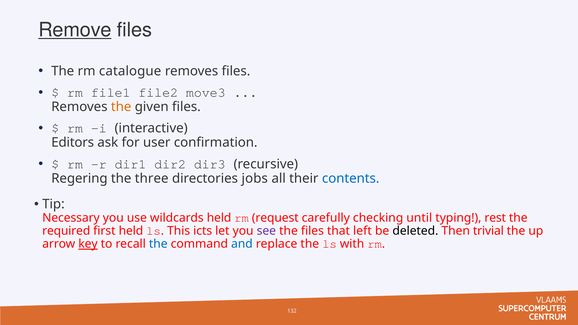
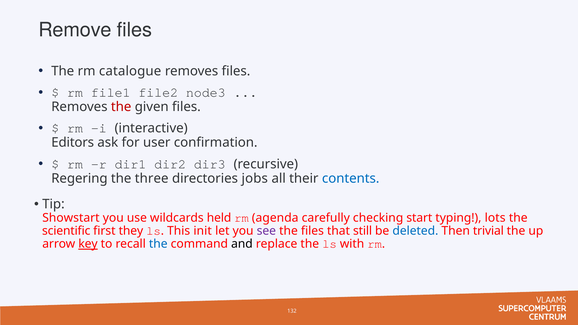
Remove underline: present -> none
move3: move3 -> node3
the at (121, 107) colour: orange -> red
Necessary: Necessary -> Showstart
request: request -> agenda
until: until -> start
rest: rest -> lots
required: required -> scientific
first held: held -> they
icts: icts -> init
left: left -> still
deleted colour: black -> blue
and colour: blue -> black
